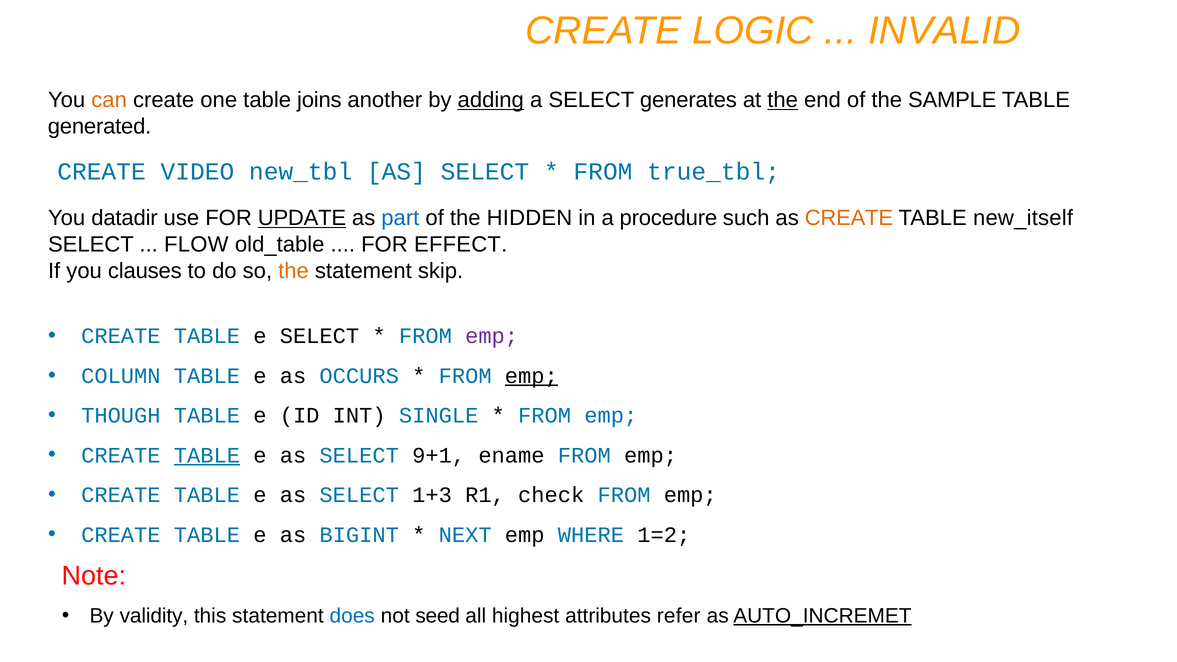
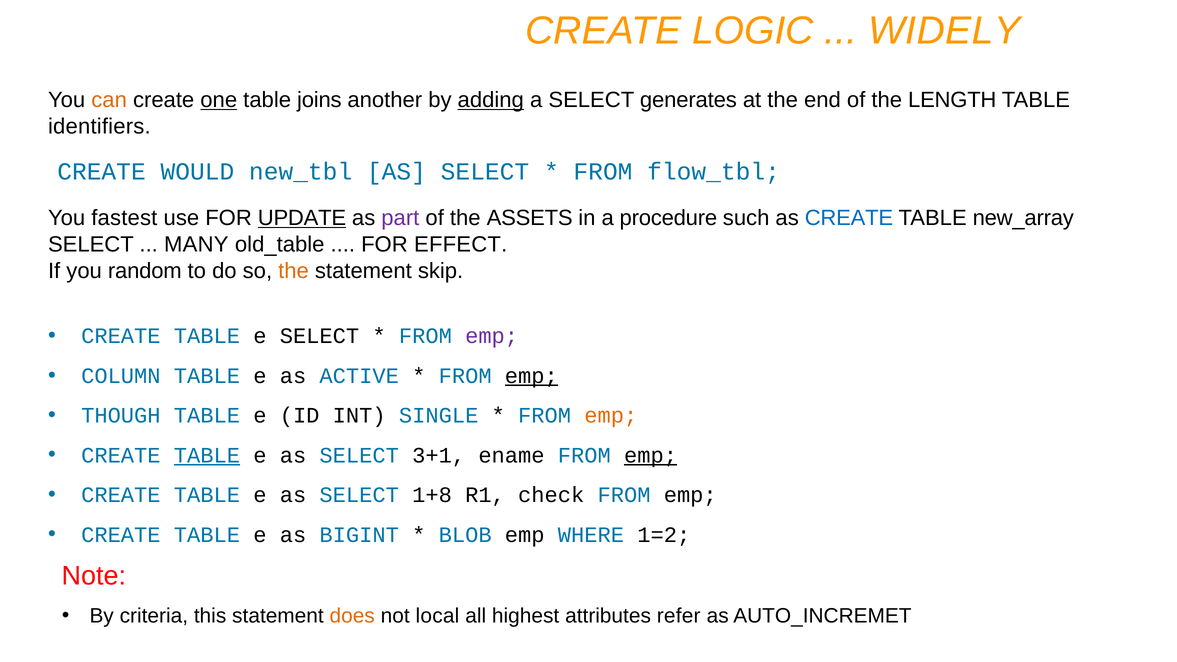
INVALID: INVALID -> WIDELY
one underline: none -> present
the at (783, 100) underline: present -> none
SAMPLE: SAMPLE -> LENGTH
generated: generated -> identifiers
VIDEO: VIDEO -> WOULD
true_tbl: true_tbl -> flow_tbl
datadir: datadir -> fastest
part colour: blue -> purple
HIDDEN: HIDDEN -> ASSETS
CREATE at (849, 218) colour: orange -> blue
new_itself: new_itself -> new_array
FLOW: FLOW -> MANY
clauses: clauses -> random
OCCURS: OCCURS -> ACTIVE
emp at (611, 416) colour: blue -> orange
9+1: 9+1 -> 3+1
emp at (651, 455) underline: none -> present
1+3: 1+3 -> 1+8
NEXT: NEXT -> BLOB
validity: validity -> criteria
does colour: blue -> orange
seed: seed -> local
AUTO_INCREMET underline: present -> none
